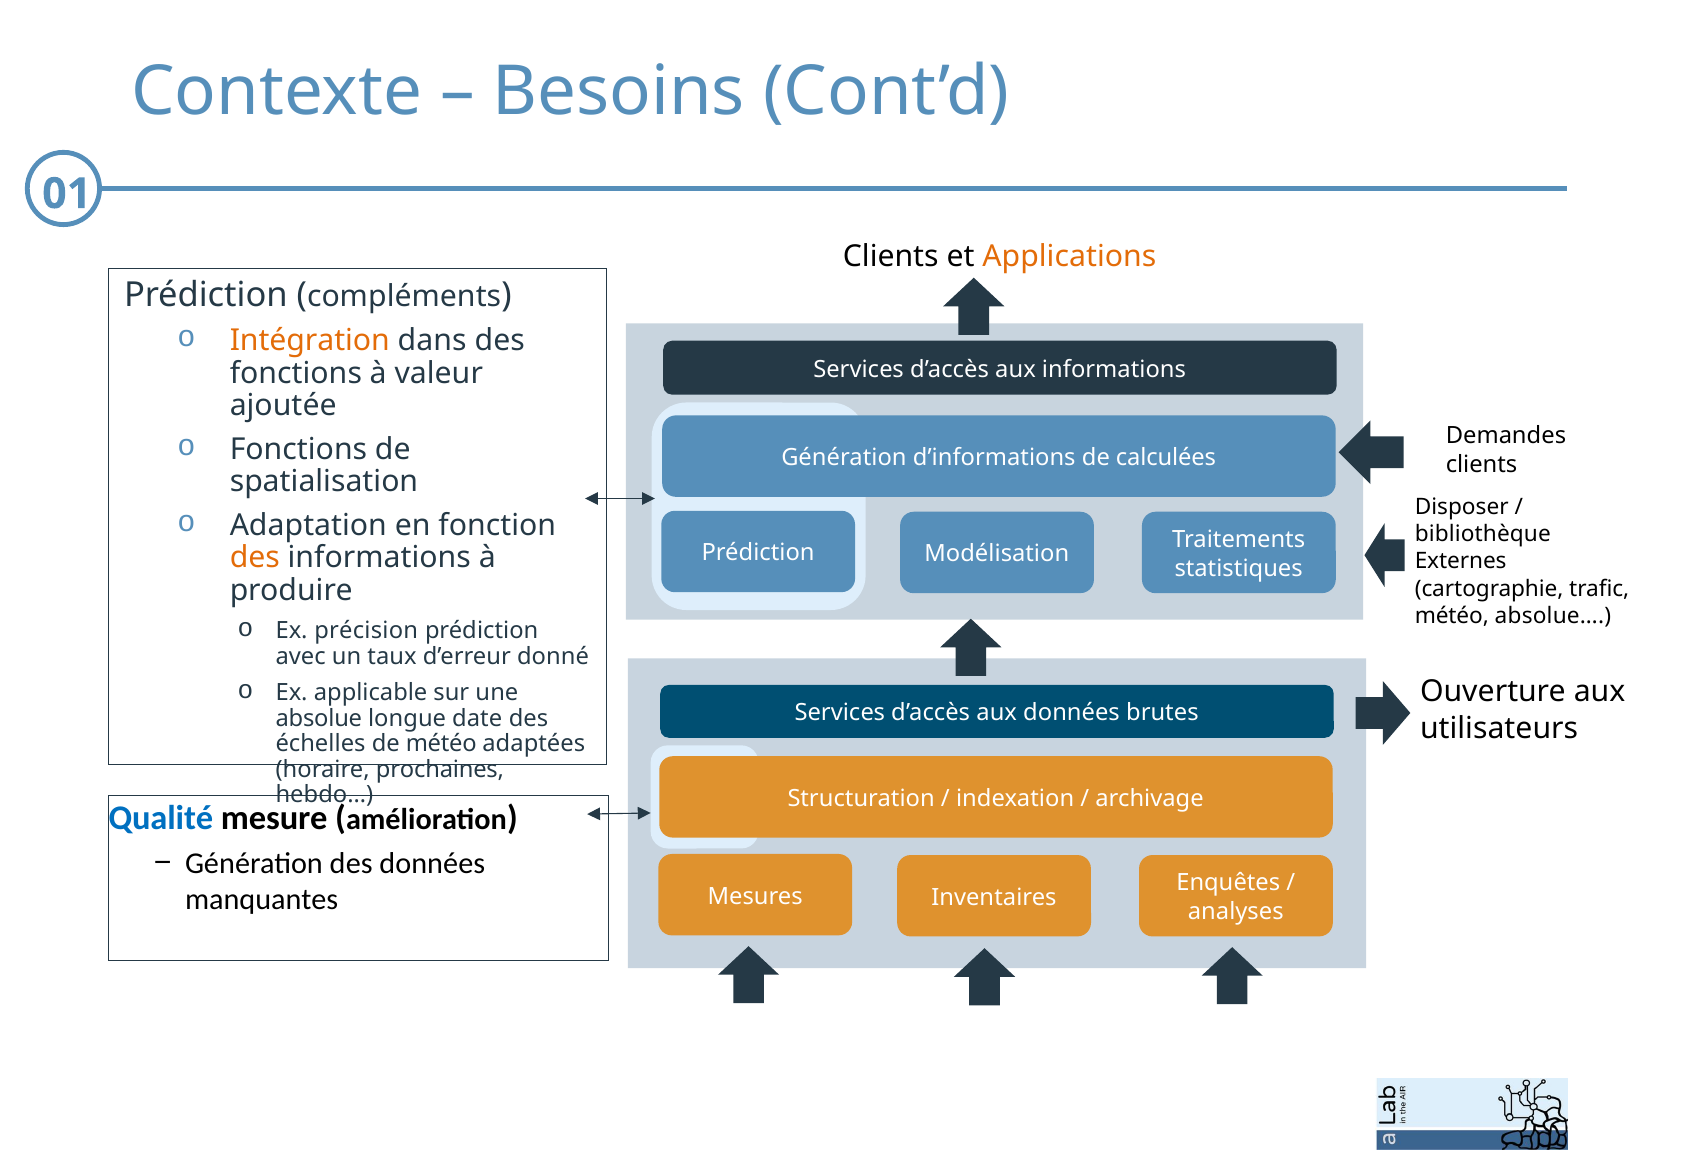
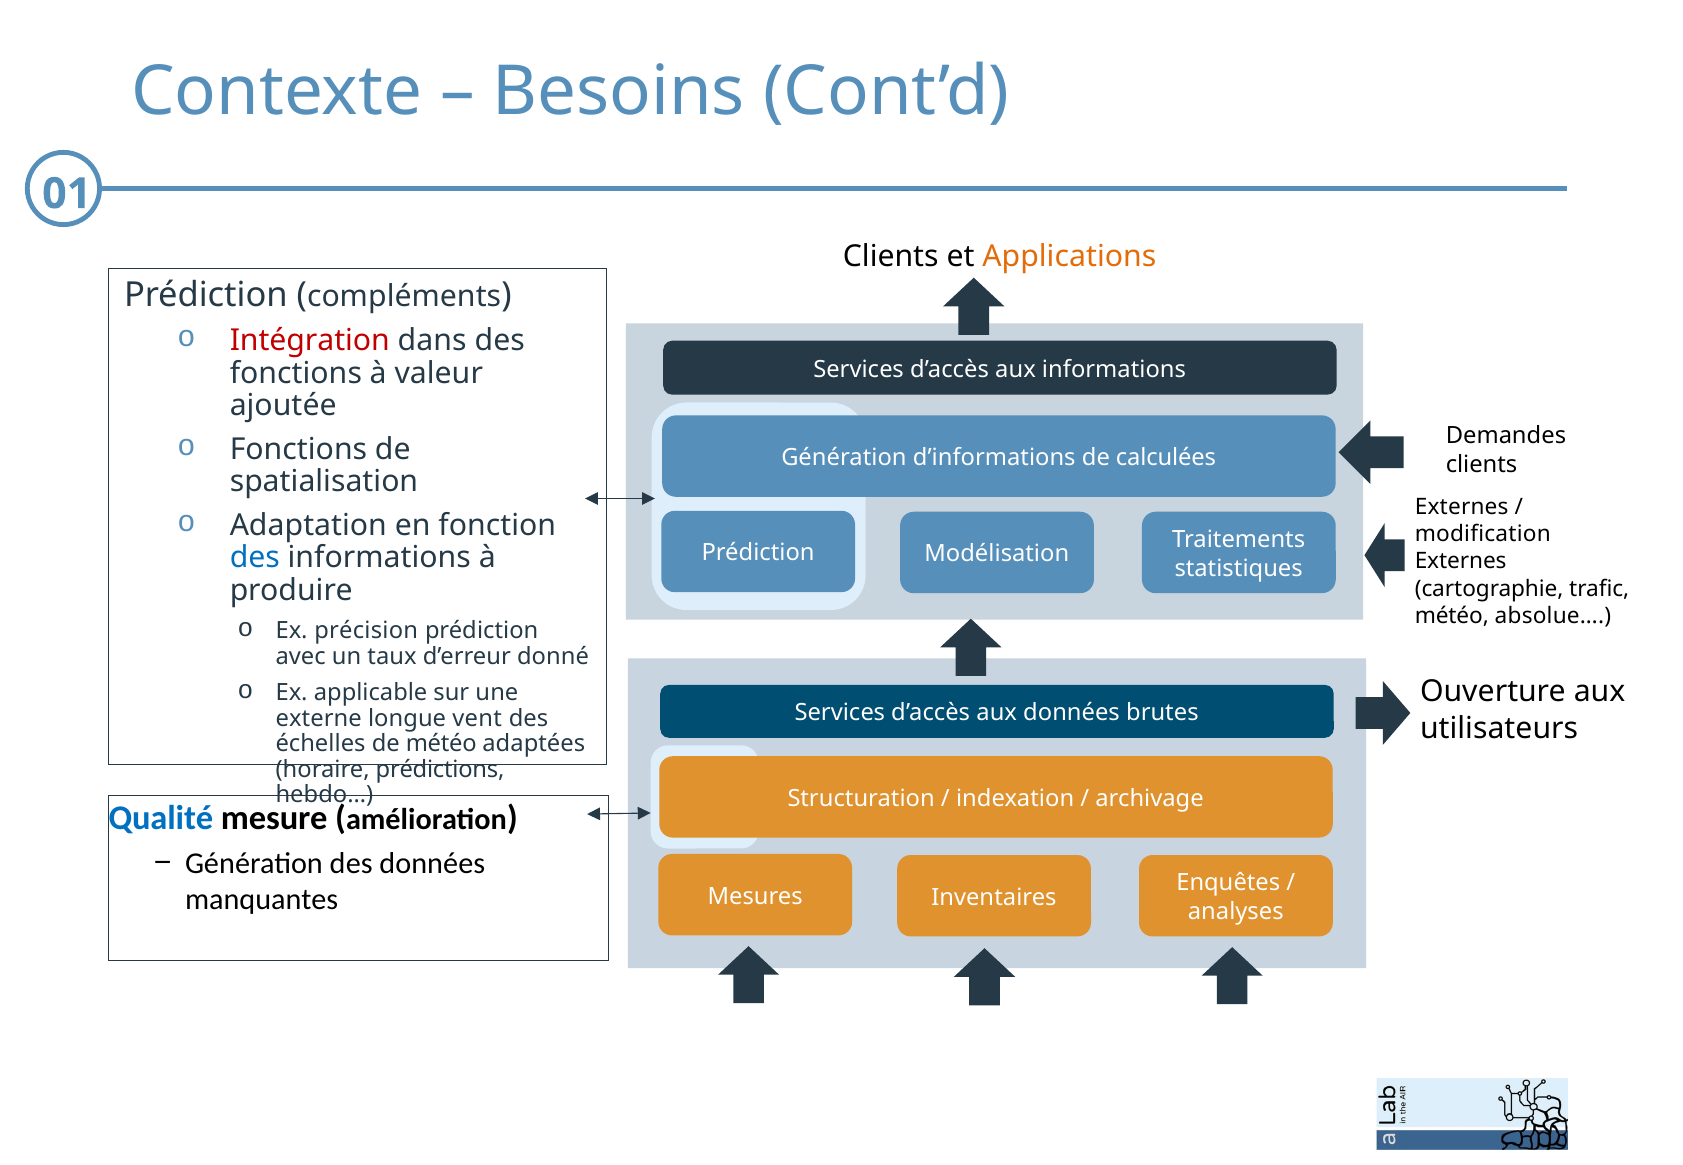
Intégration colour: orange -> red
Disposer at (1462, 507): Disposer -> Externes
bibliothèque: bibliothèque -> modification
des at (255, 558) colour: orange -> blue
absolue: absolue -> externe
date: date -> vent
prochaines: prochaines -> prédictions
